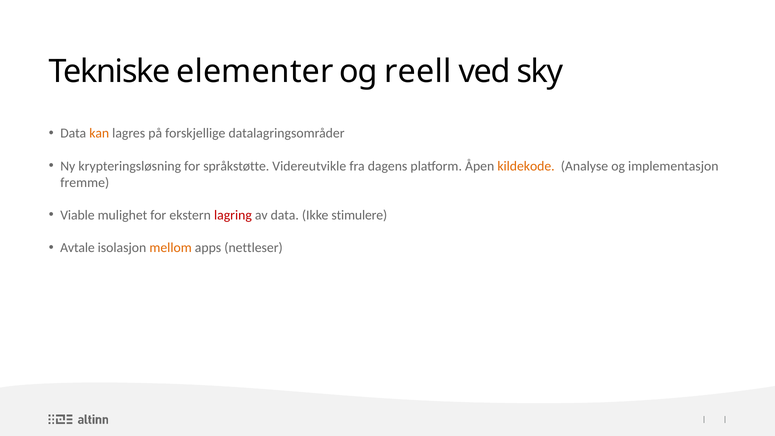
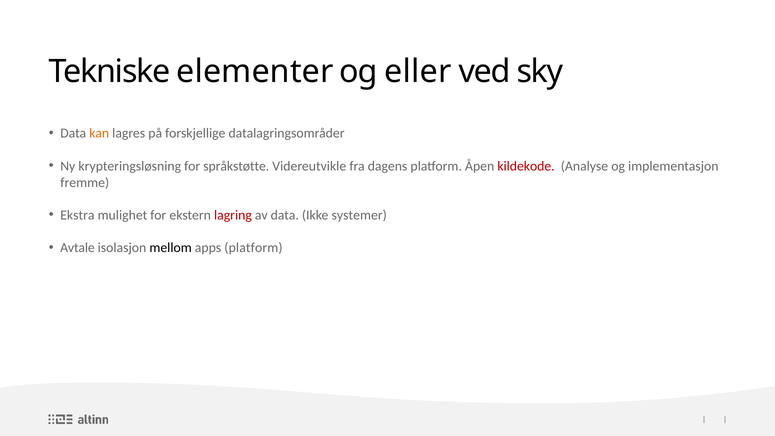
reell: reell -> eller
kildekode colour: orange -> red
Viable: Viable -> Ekstra
stimulere: stimulere -> systemer
mellom colour: orange -> black
apps nettleser: nettleser -> platform
